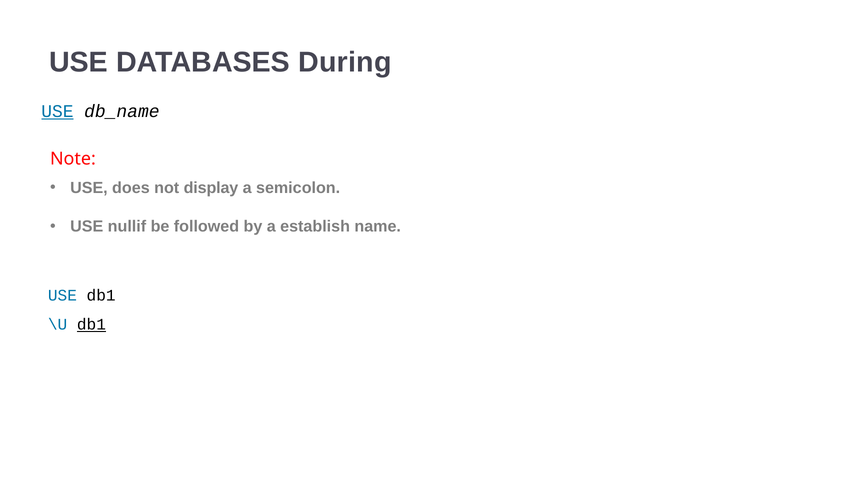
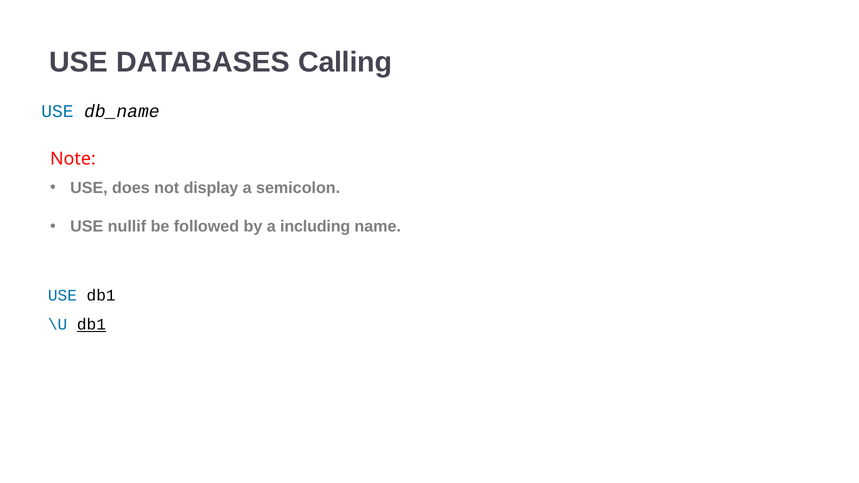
During: During -> Calling
USE at (57, 111) underline: present -> none
establish: establish -> including
